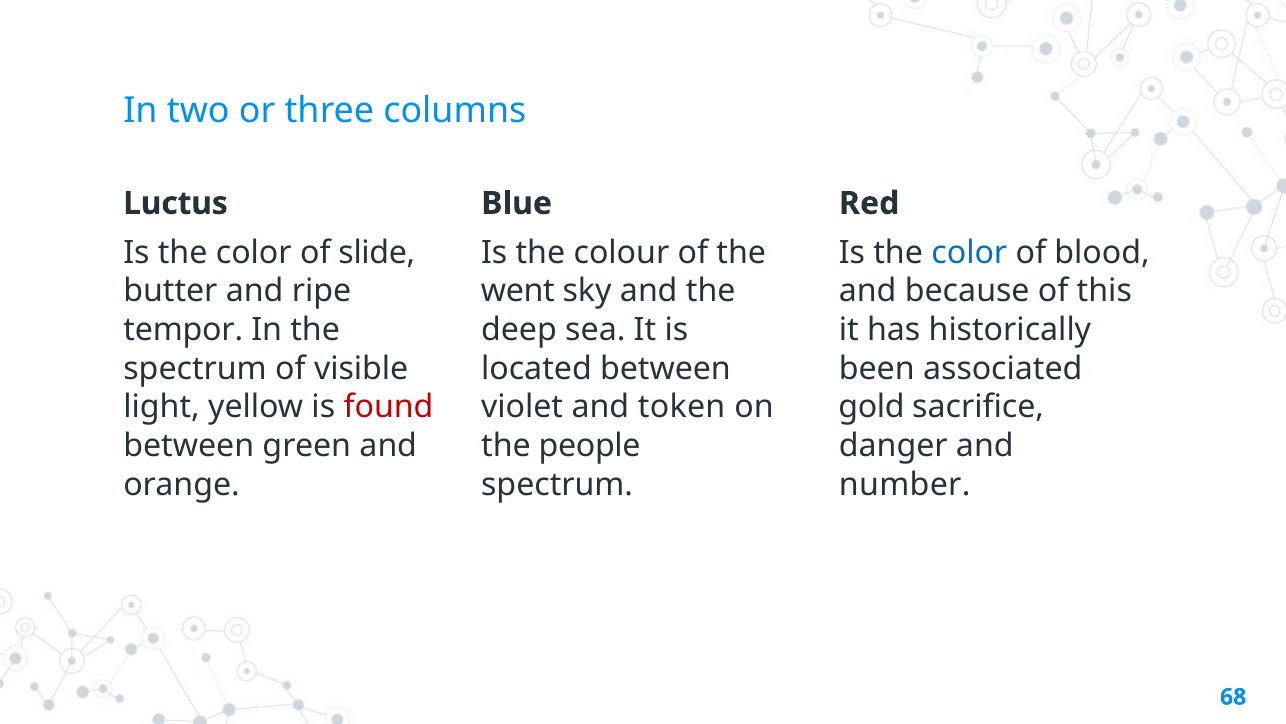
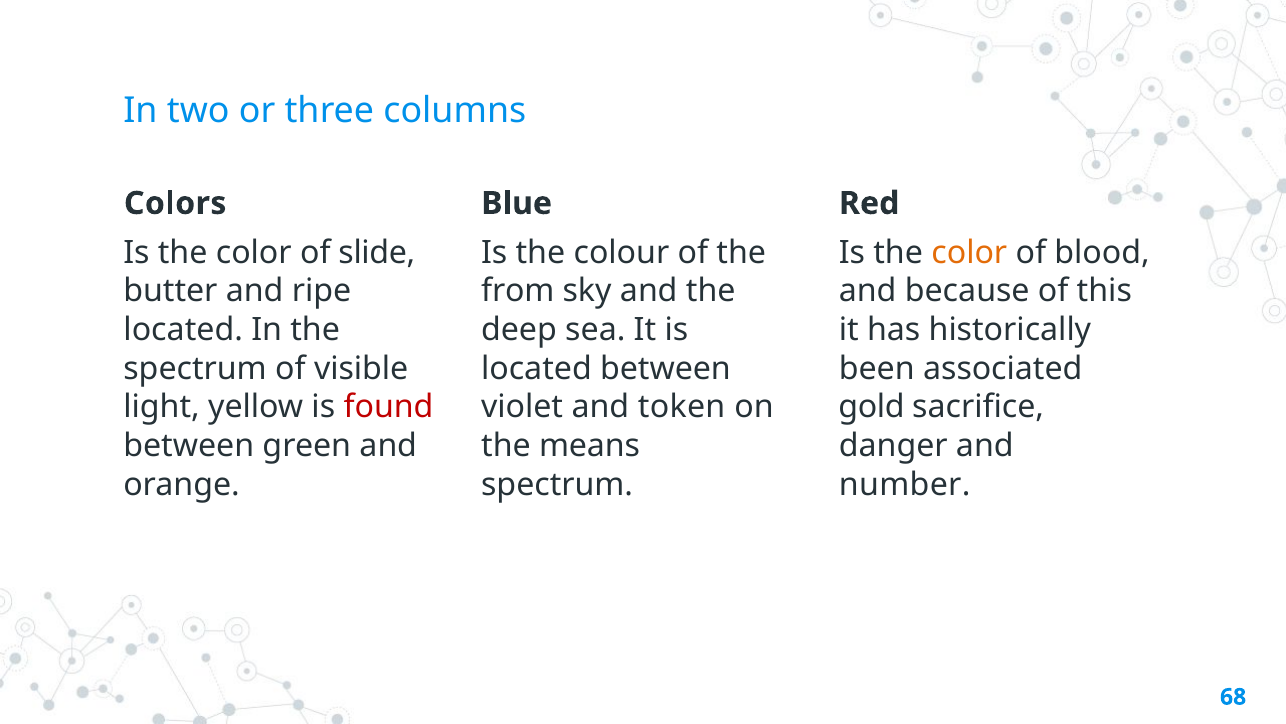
Luctus: Luctus -> Colors
color at (969, 253) colour: blue -> orange
went: went -> from
tempor at (183, 330): tempor -> located
people: people -> means
